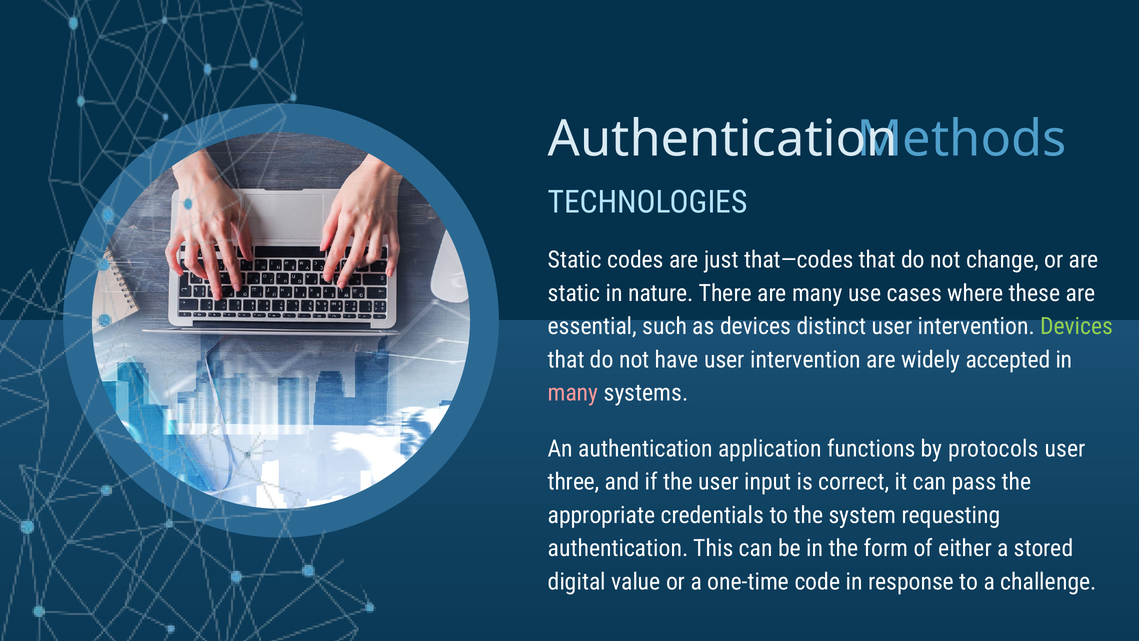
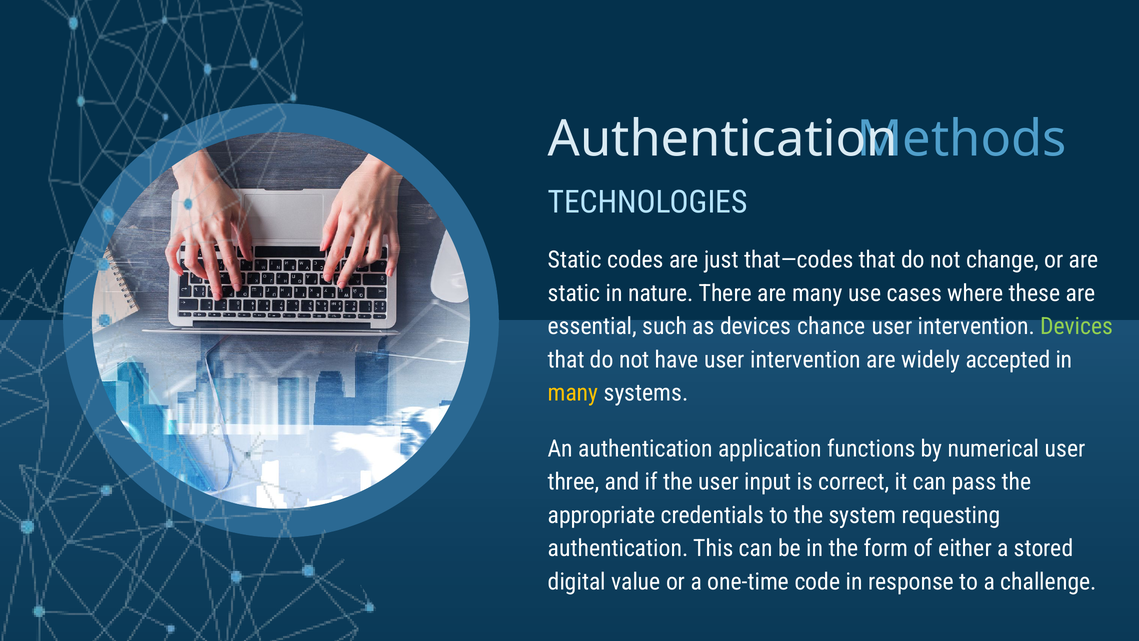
distinct: distinct -> chance
many at (573, 393) colour: pink -> yellow
protocols: protocols -> numerical
